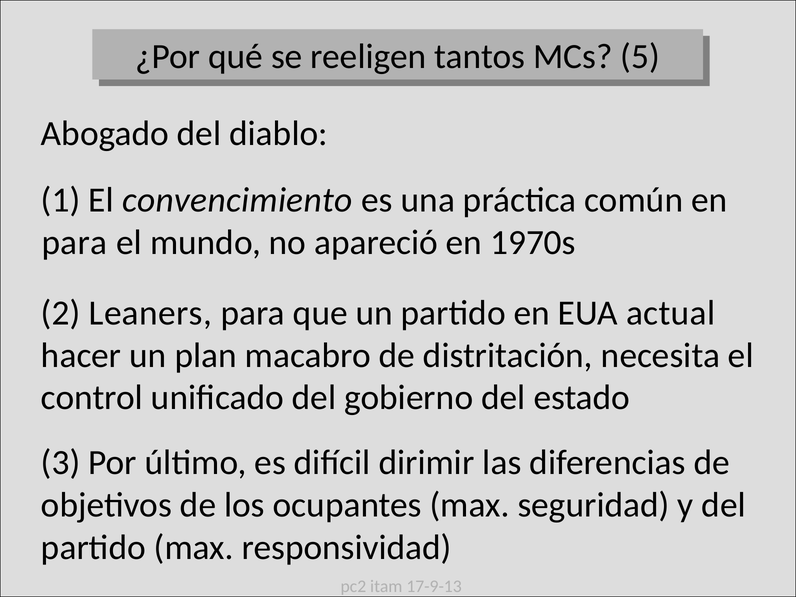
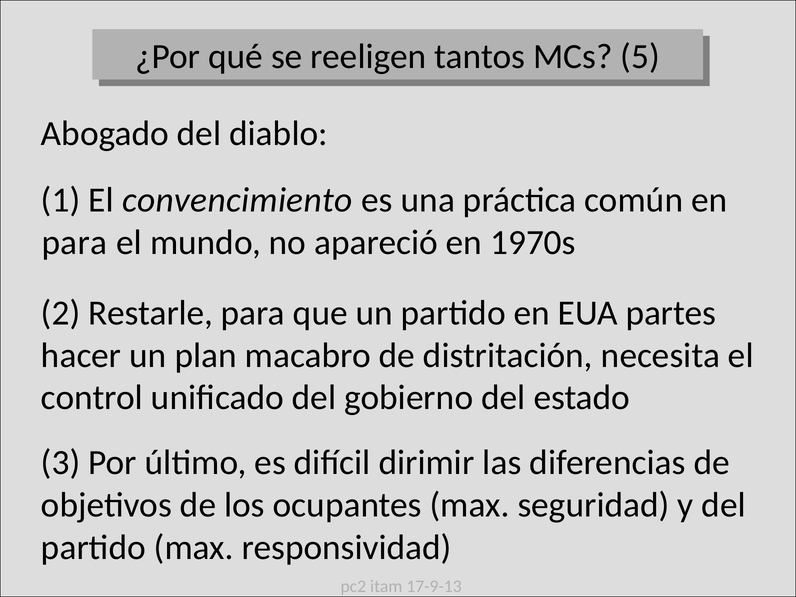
Leaners: Leaners -> Restarle
actual: actual -> partes
